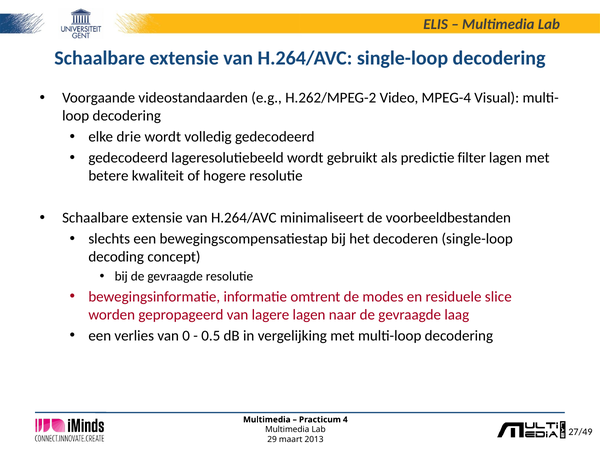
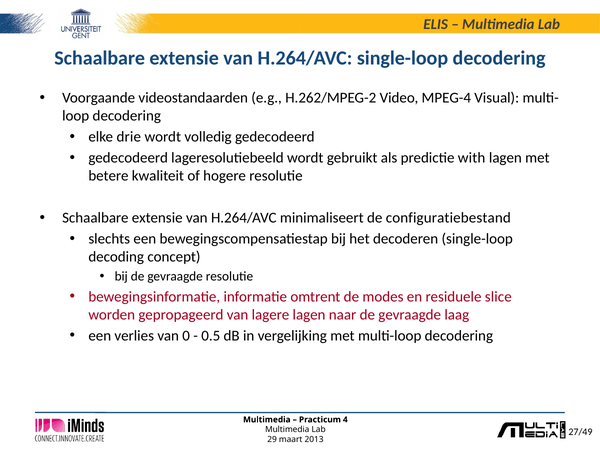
filter: filter -> with
voorbeeldbestanden: voorbeeldbestanden -> configuratiebestand
